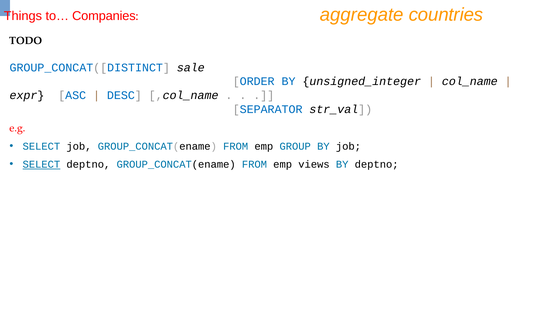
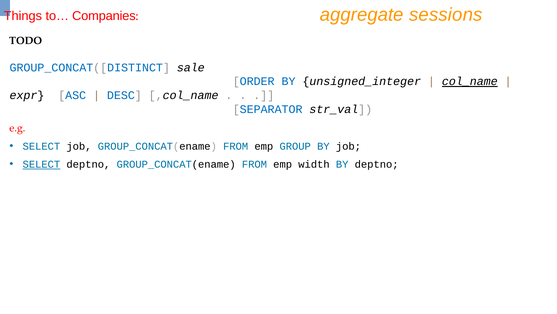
countries: countries -> sessions
col_name underline: none -> present
views: views -> width
